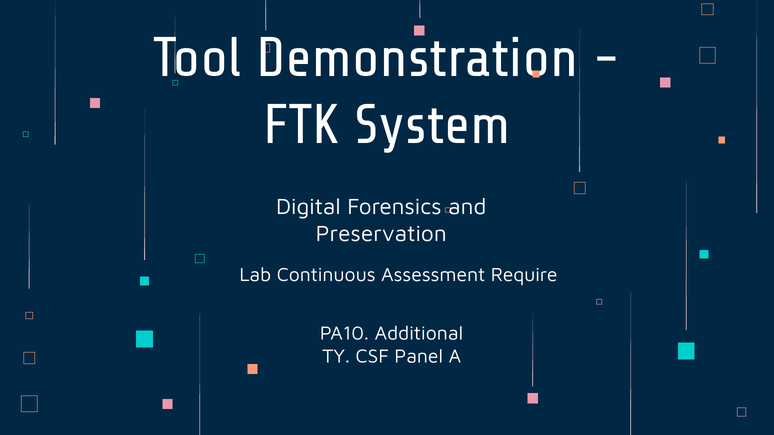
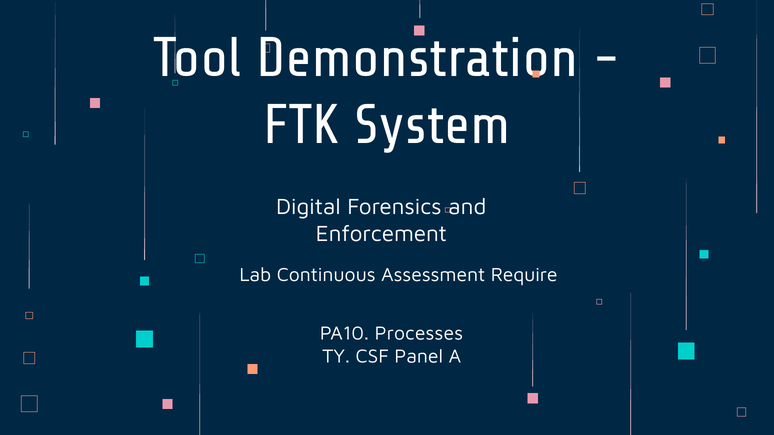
Preservation: Preservation -> Enforcement
Additional: Additional -> Processes
